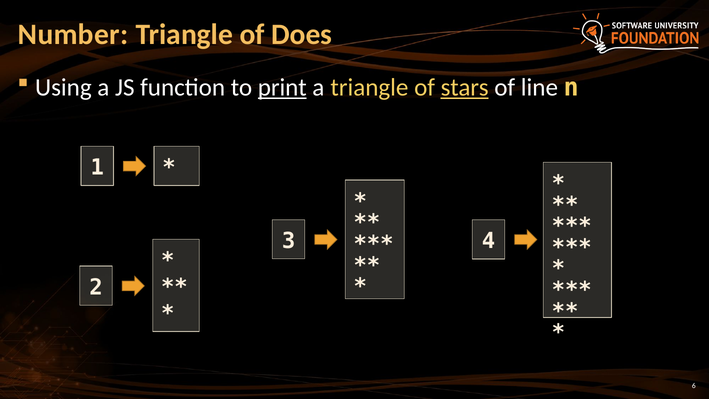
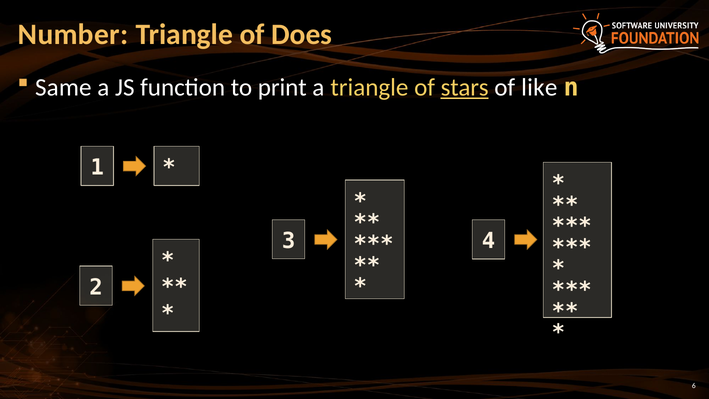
Using: Using -> Same
print underline: present -> none
line: line -> like
